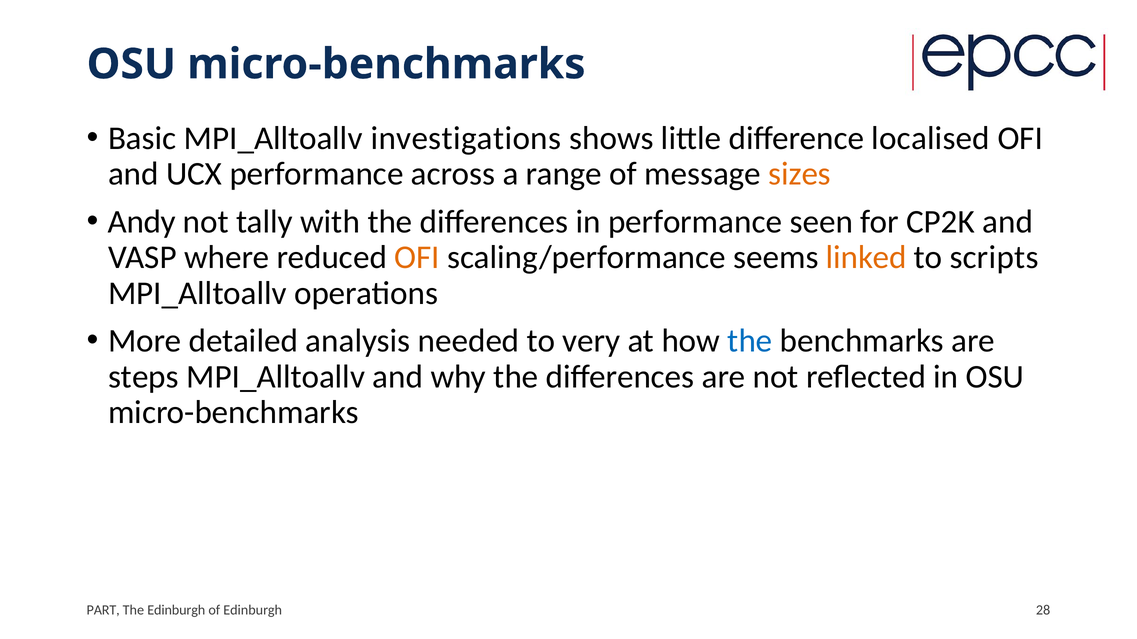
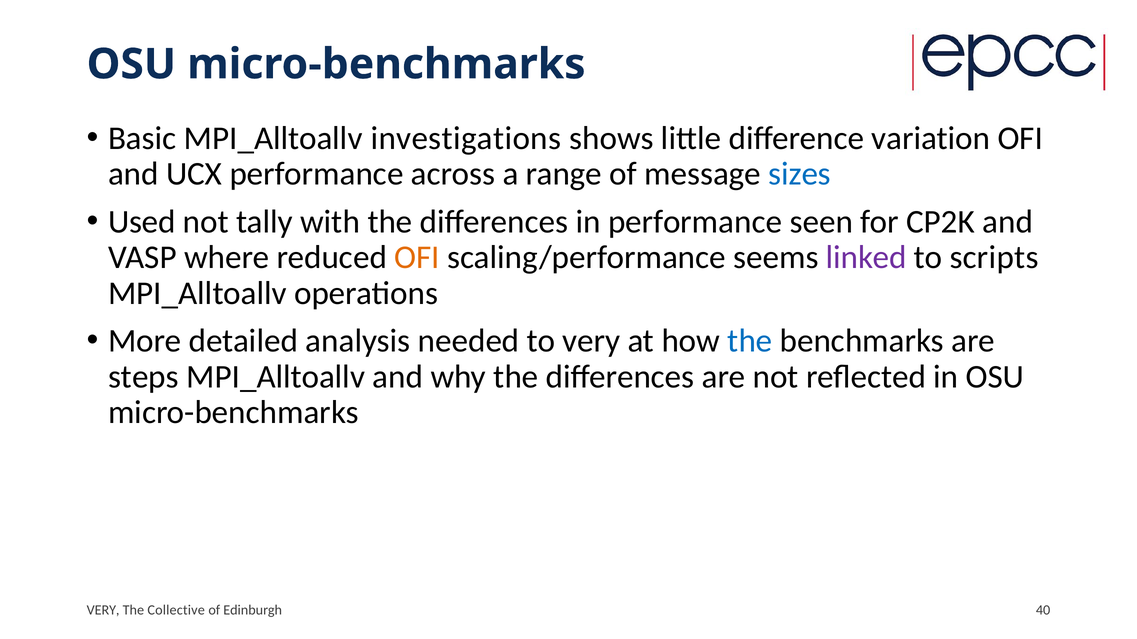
localised: localised -> variation
sizes colour: orange -> blue
Andy: Andy -> Used
linked colour: orange -> purple
PART at (103, 611): PART -> VERY
The Edinburgh: Edinburgh -> Collective
28: 28 -> 40
